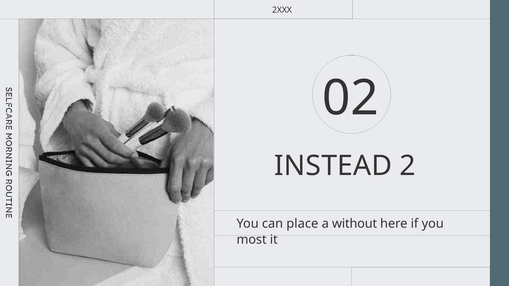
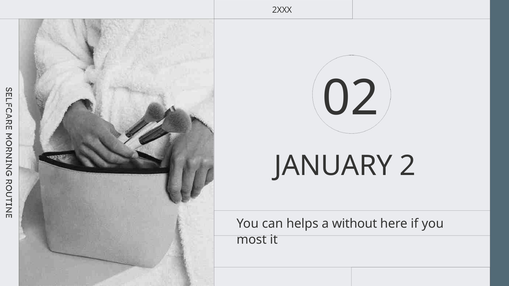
INSTEAD: INSTEAD -> JANUARY
place: place -> helps
